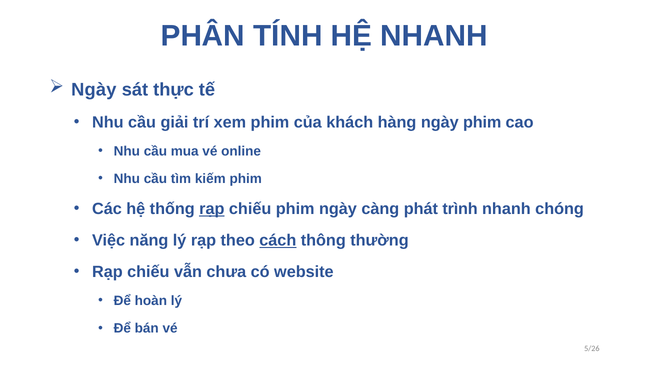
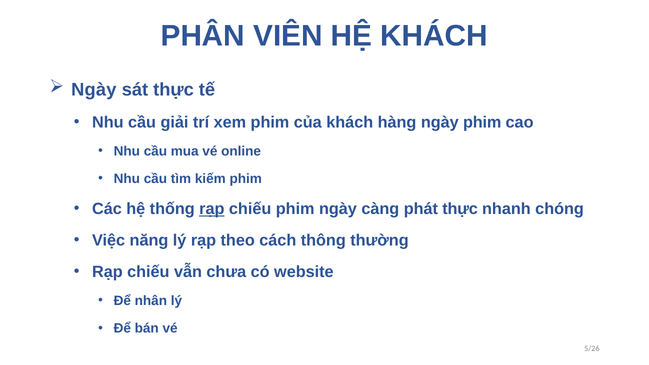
TÍNH: TÍNH -> VIÊN
HỆ NHANH: NHANH -> KHÁCH
phát trình: trình -> thực
cách underline: present -> none
hoàn: hoàn -> nhân
